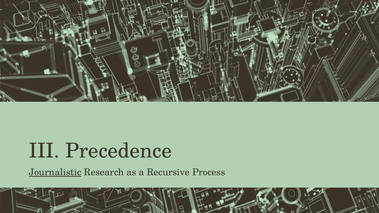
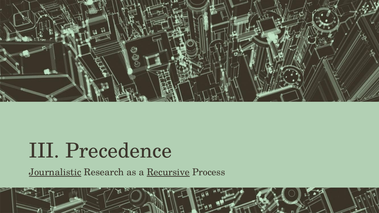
Recursive underline: none -> present
